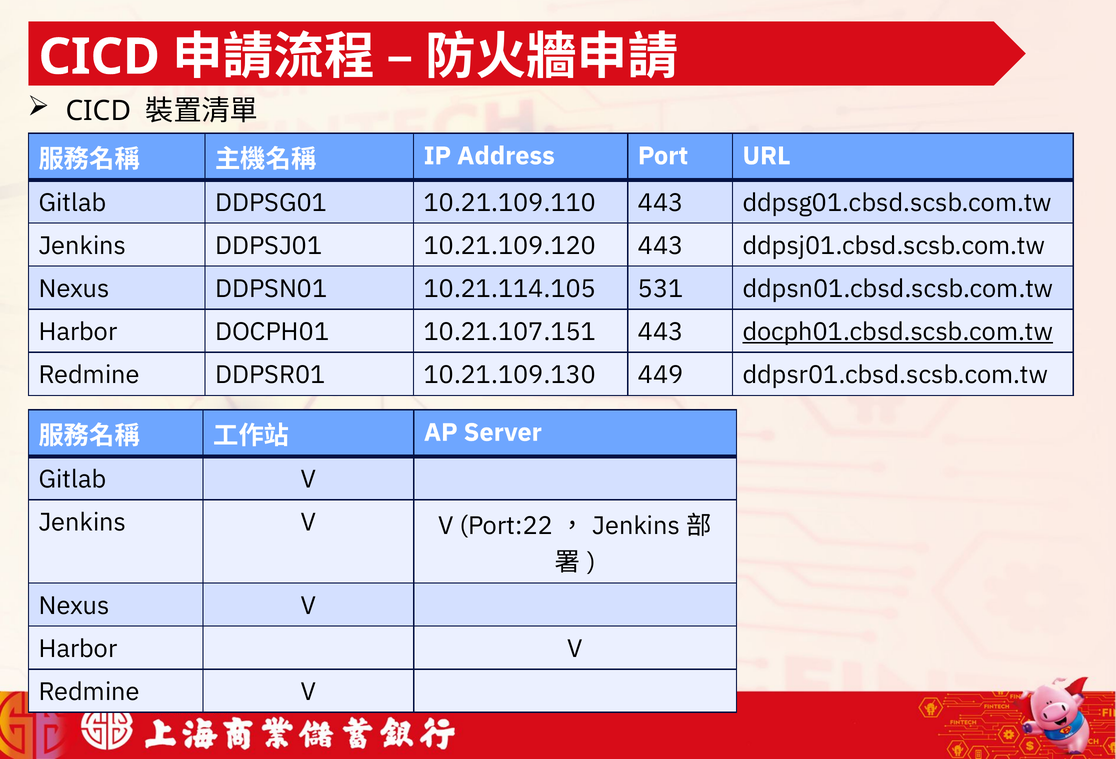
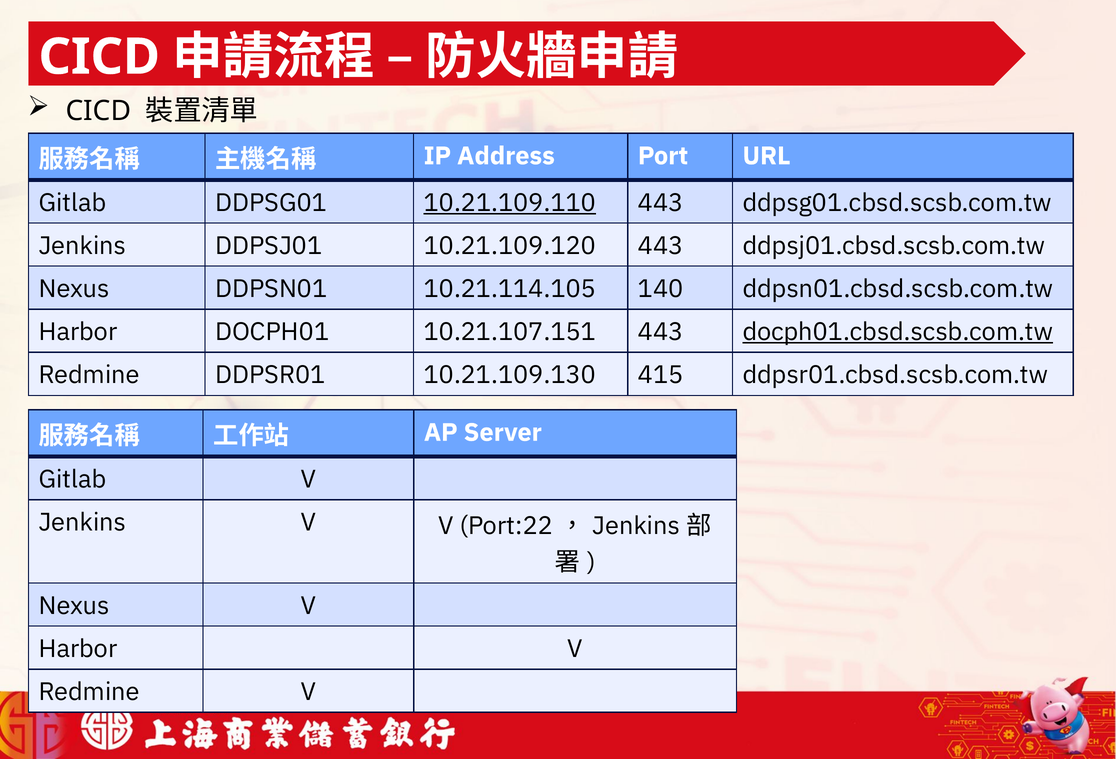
10.21.109.110 underline: none -> present
531: 531 -> 140
449: 449 -> 415
